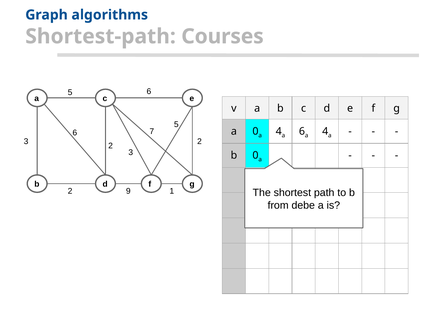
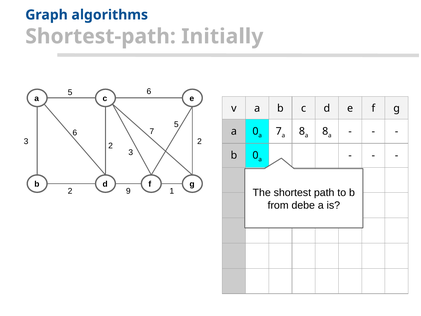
Courses: Courses -> Initially
4 at (279, 131): 4 -> 7
6 at (302, 131): 6 -> 8
4 at (325, 131): 4 -> 8
